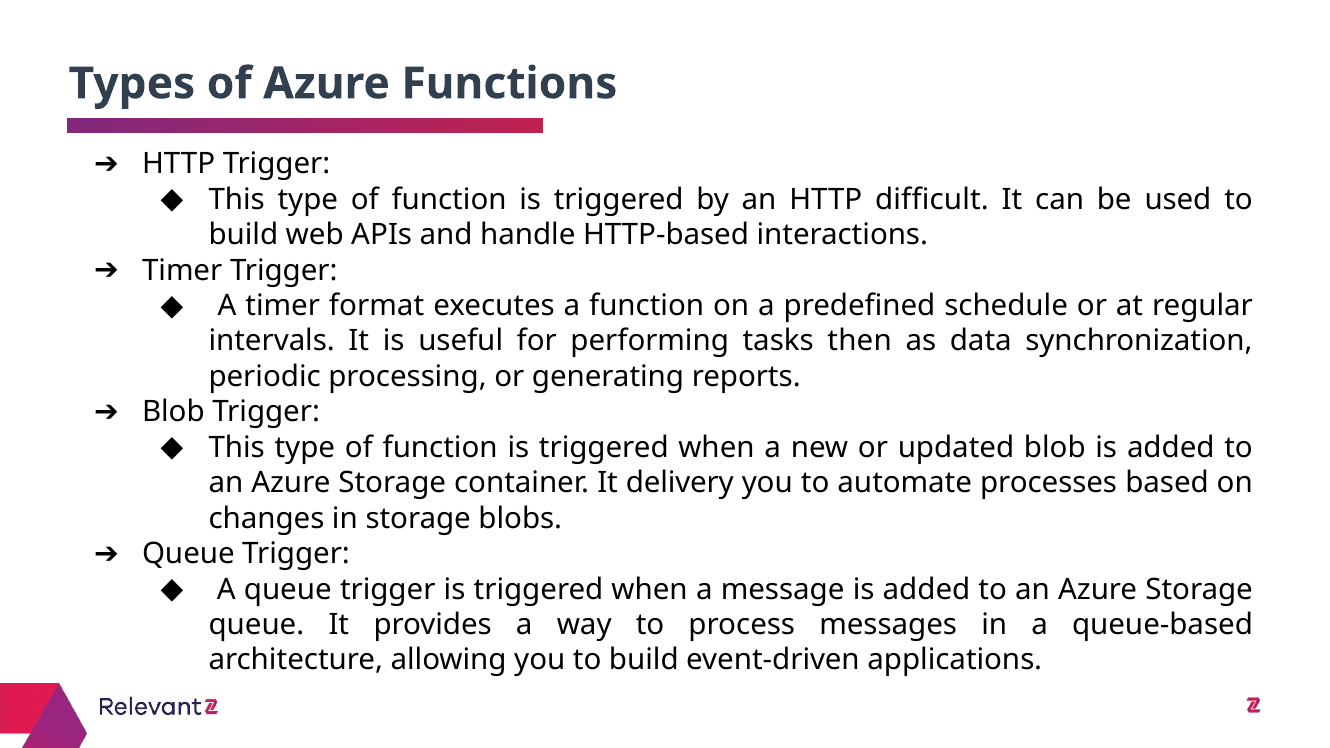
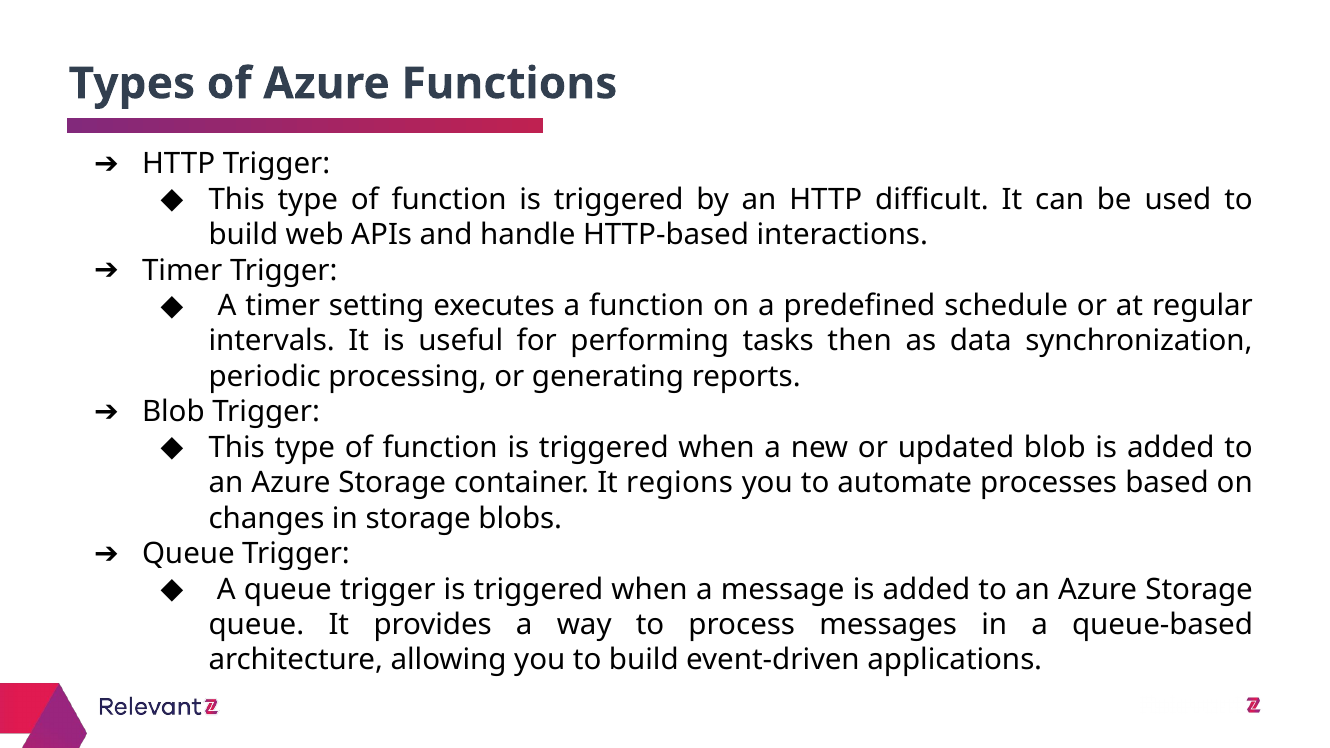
format: format -> setting
delivery: delivery -> regions
